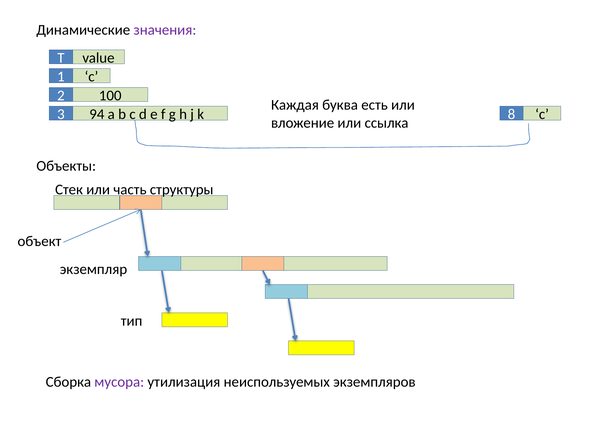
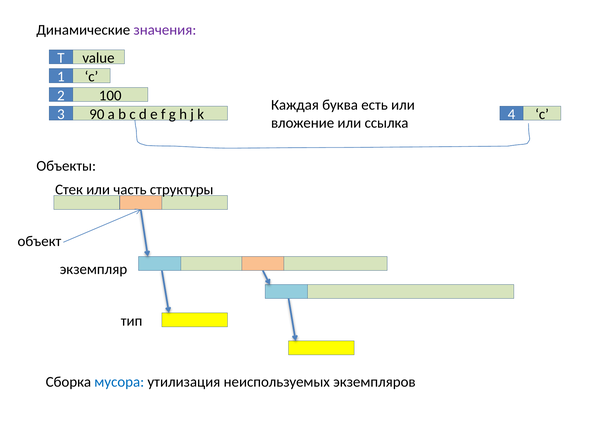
94: 94 -> 90
8: 8 -> 4
мусора colour: purple -> blue
